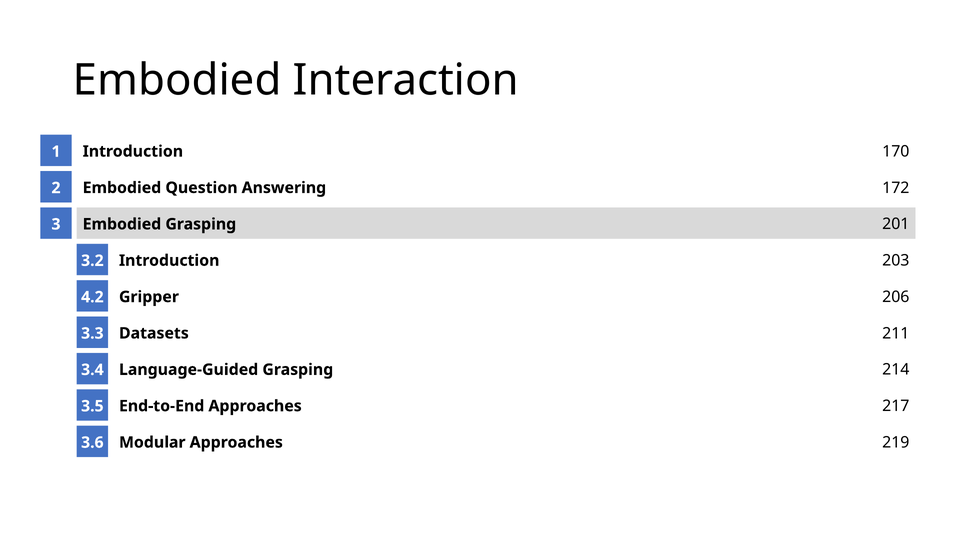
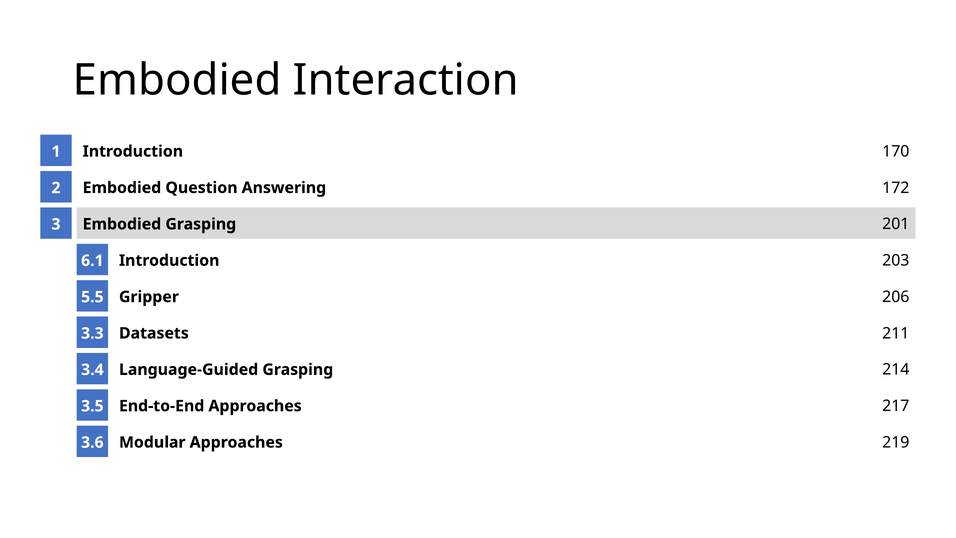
3.2: 3.2 -> 6.1
4.2: 4.2 -> 5.5
